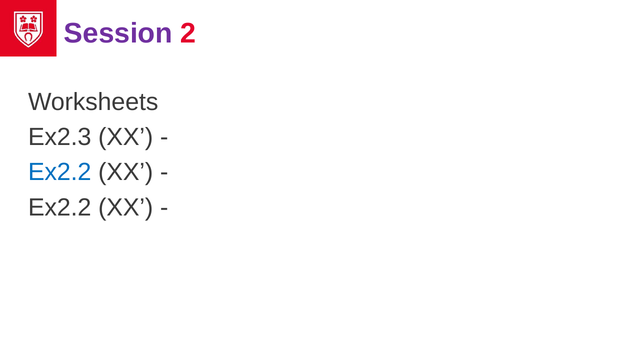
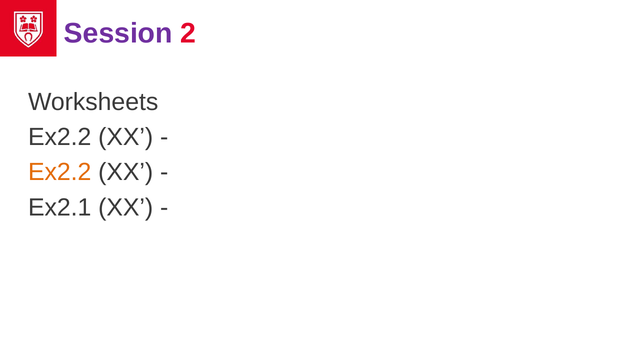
Ex2.3 at (60, 137): Ex2.3 -> Ex2.2
Ex2.2 at (60, 172) colour: blue -> orange
Ex2.2 at (60, 207): Ex2.2 -> Ex2.1
